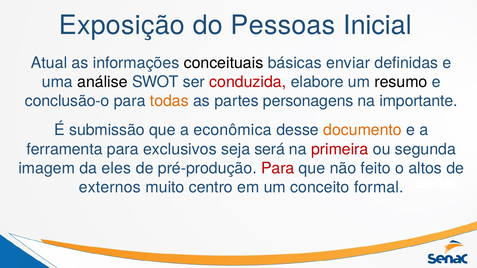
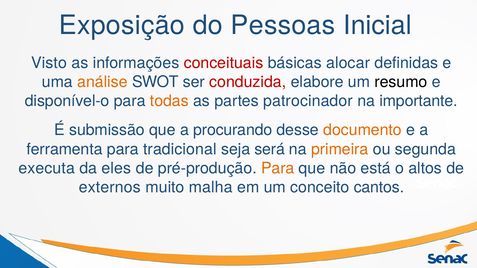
Atual: Atual -> Visto
conceituais colour: black -> red
enviar: enviar -> alocar
análise colour: black -> orange
conclusão-o: conclusão-o -> disponível-o
personagens: personagens -> patrocinador
econômica: econômica -> procurando
exclusivos: exclusivos -> tradicional
primeira colour: red -> orange
imagem: imagem -> executa
Para at (278, 168) colour: red -> orange
feito: feito -> está
centro: centro -> malha
formal: formal -> cantos
